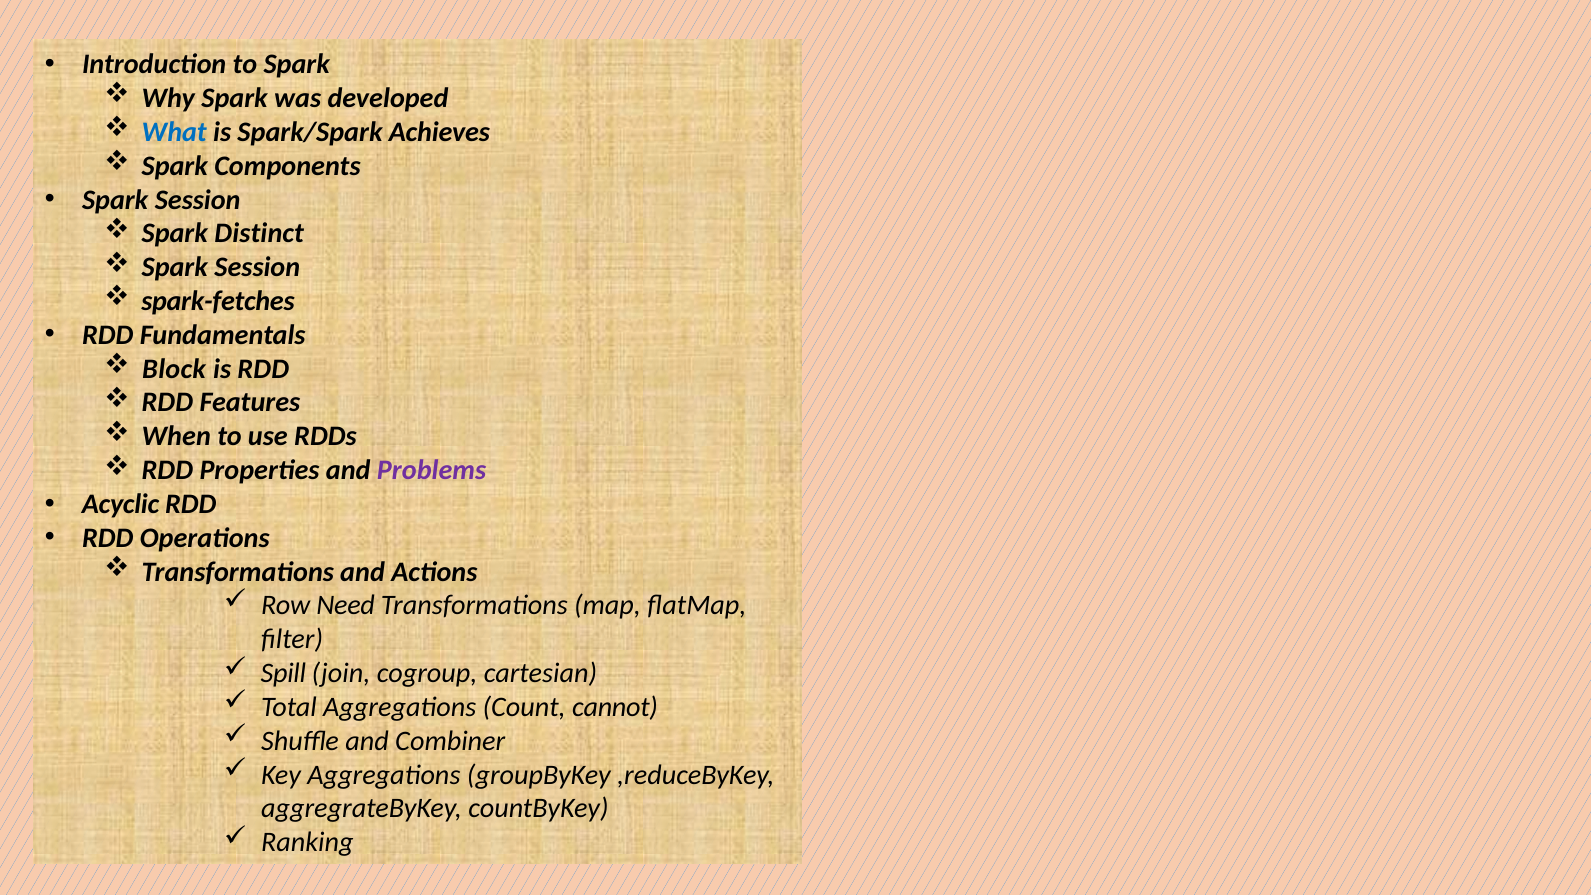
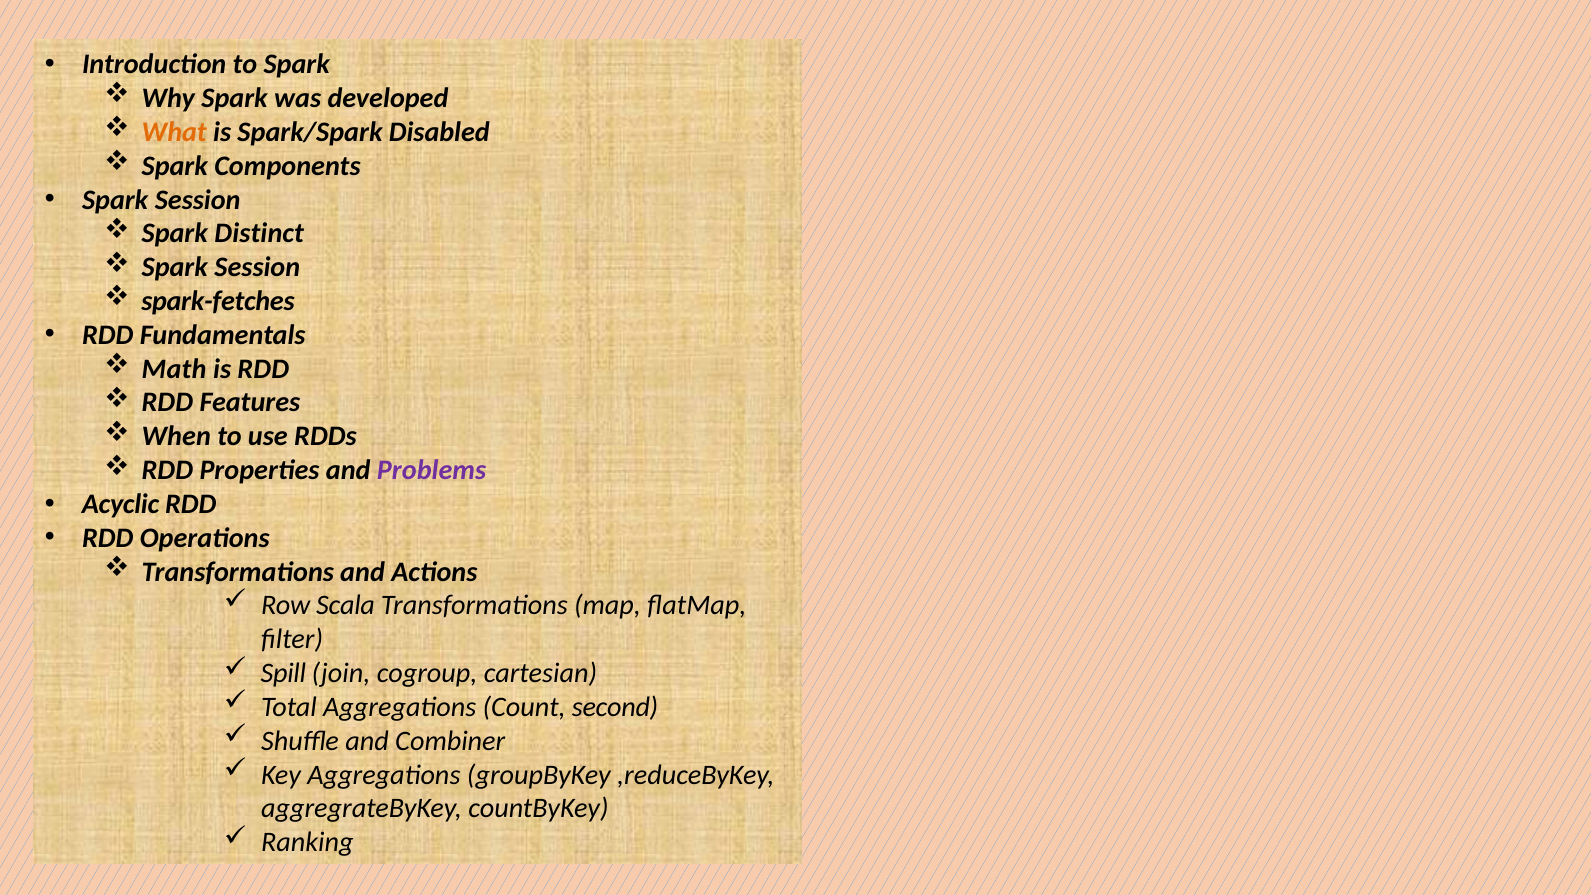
What colour: blue -> orange
Achieves: Achieves -> Disabled
Block: Block -> Math
Need: Need -> Scala
cannot: cannot -> second
